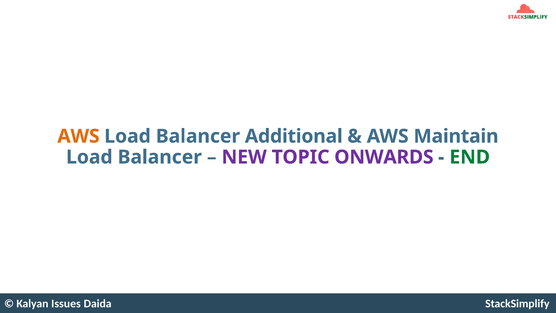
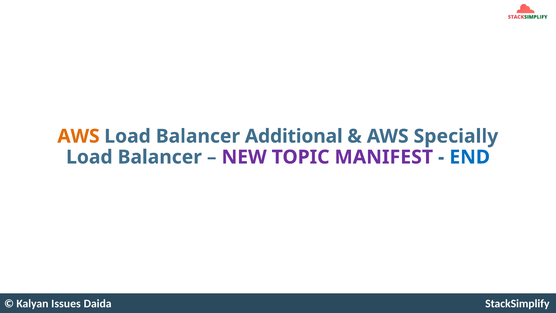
Maintain: Maintain -> Specially
ONWARDS: ONWARDS -> MANIFEST
END colour: green -> blue
